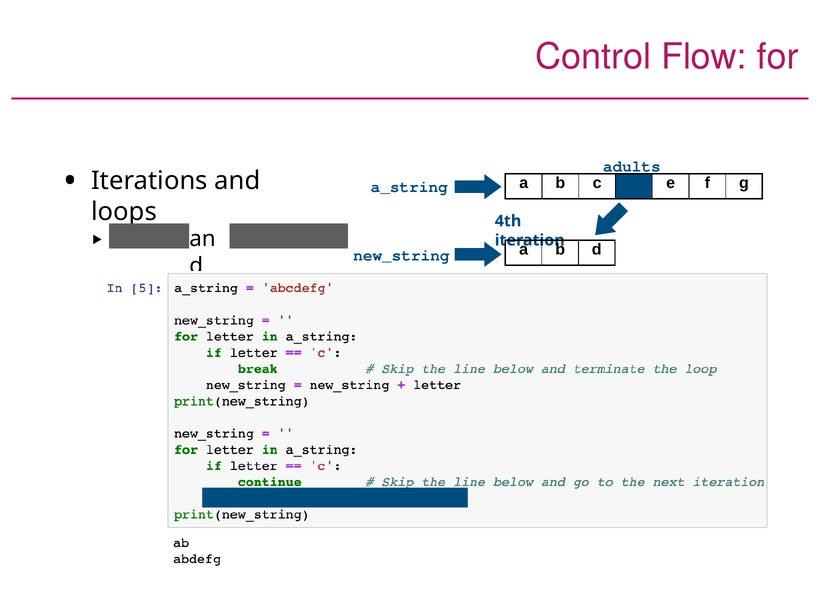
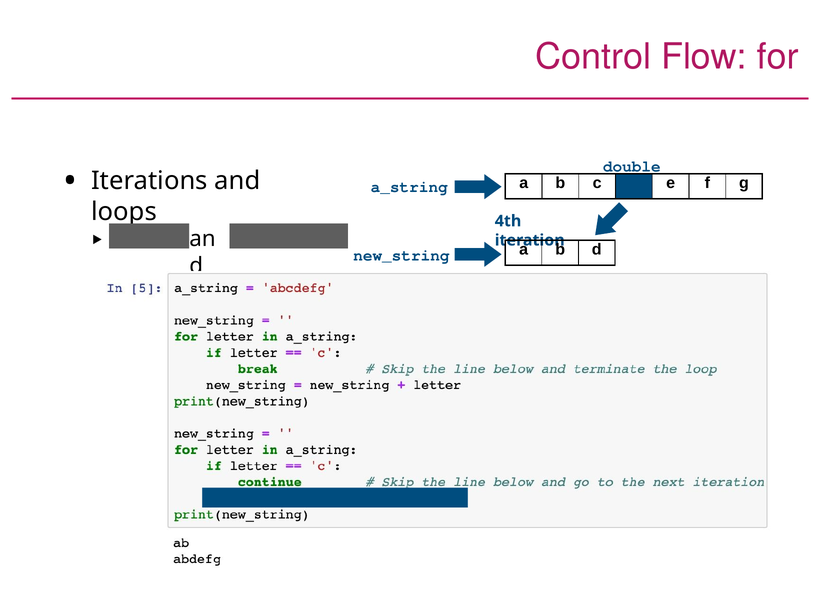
adults: adults -> double
